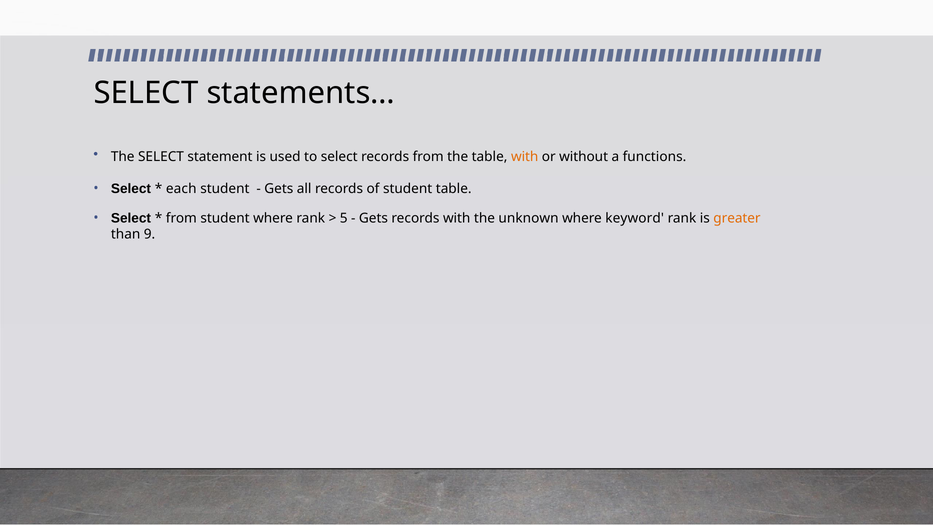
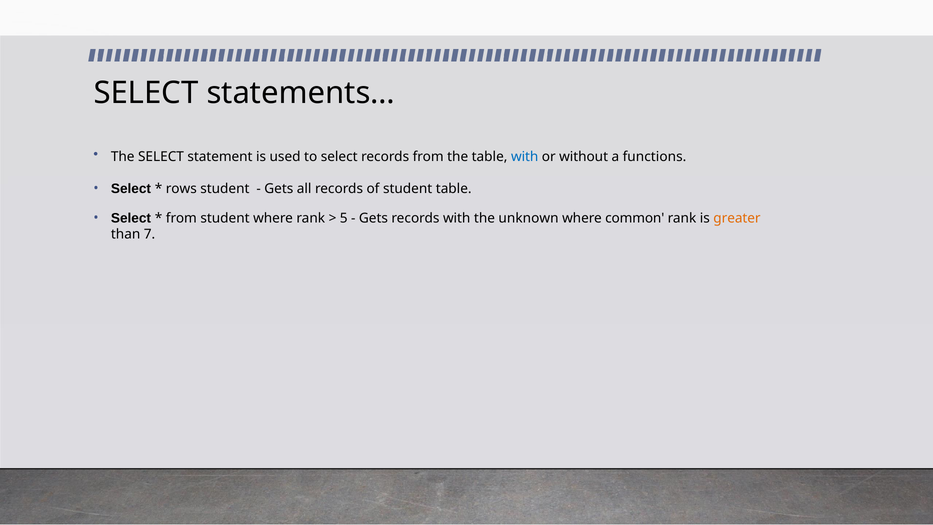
with at (525, 157) colour: orange -> blue
each: each -> rows
keyword: keyword -> common
9: 9 -> 7
